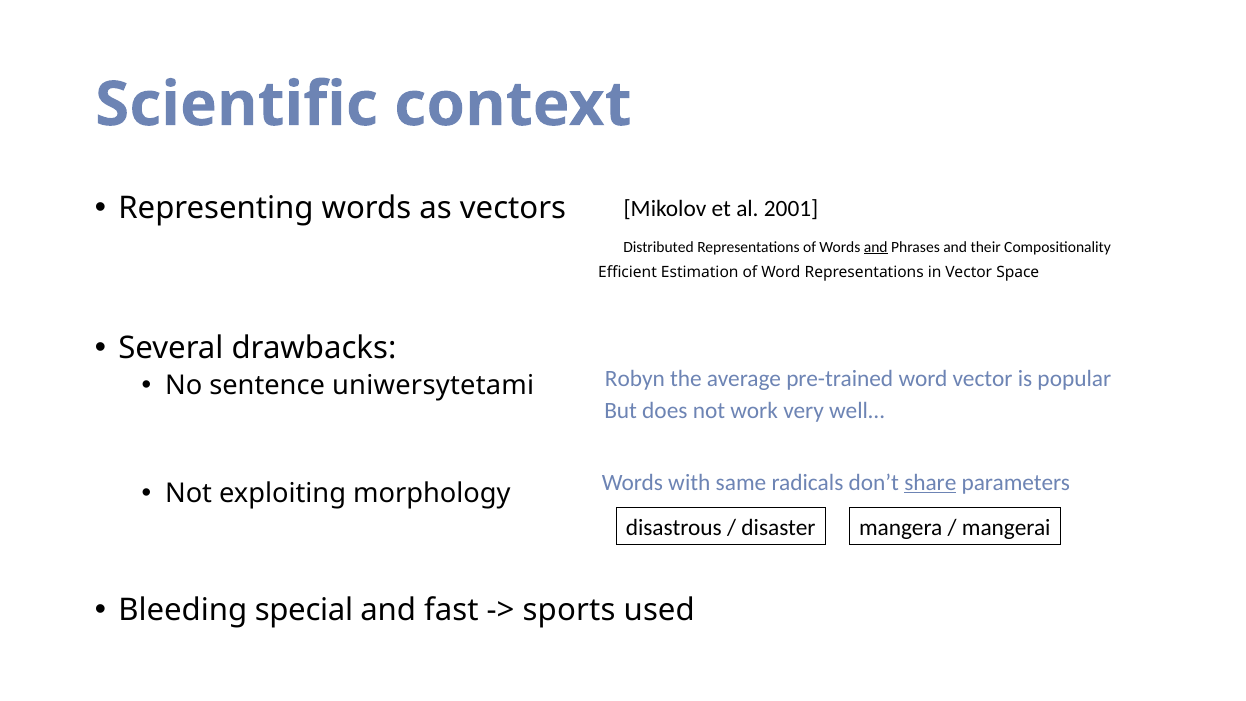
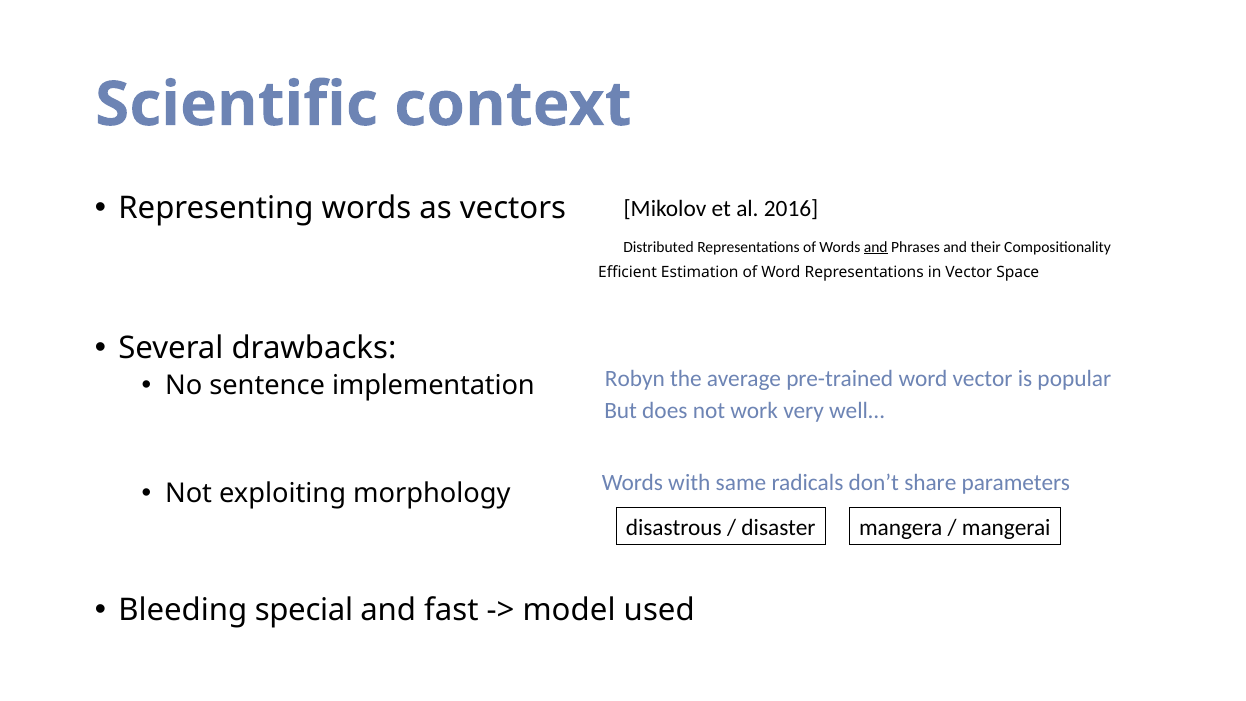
2001: 2001 -> 2016
uniwersytetami: uniwersytetami -> implementation
share underline: present -> none
sports: sports -> model
